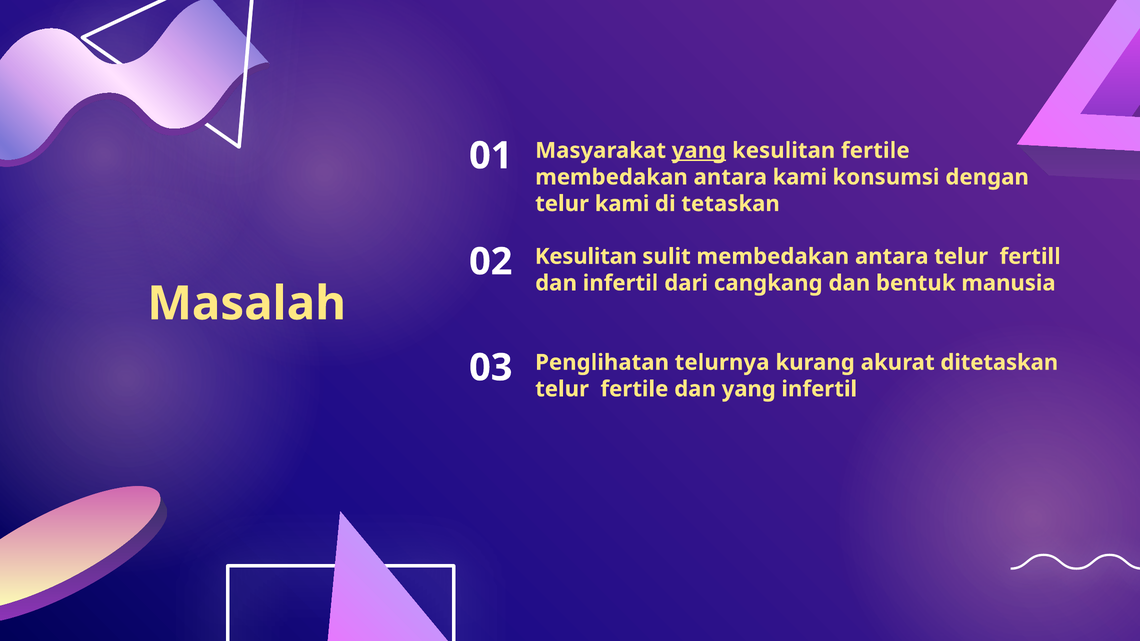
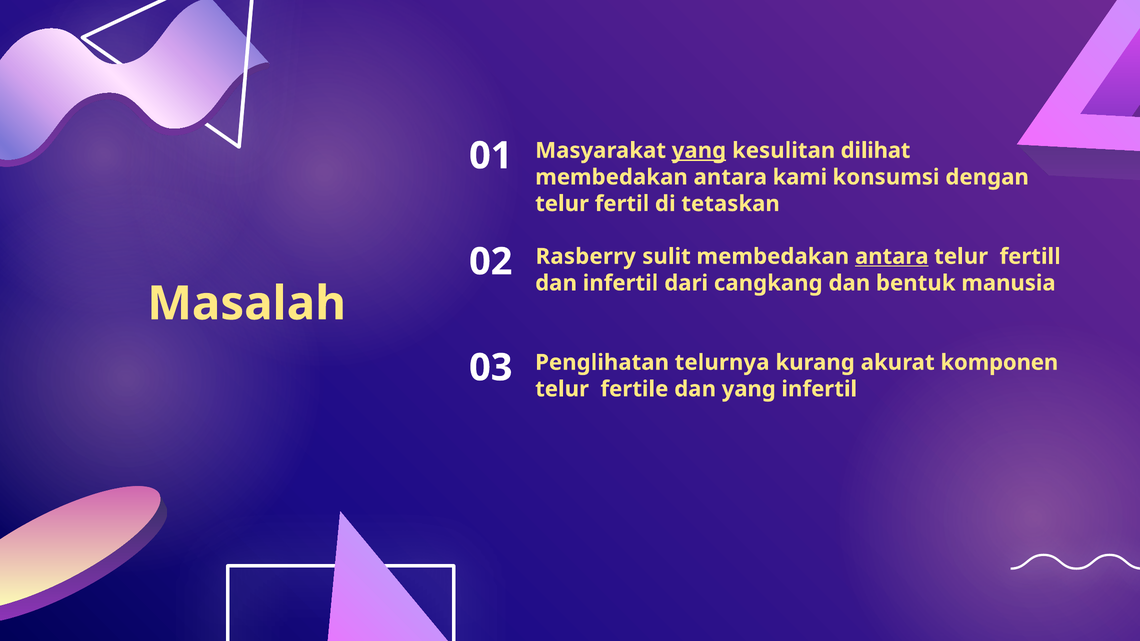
kesulitan fertile: fertile -> dilihat
telur kami: kami -> fertil
02 Kesulitan: Kesulitan -> Rasberry
antara at (892, 257) underline: none -> present
ditetaskan: ditetaskan -> komponen
